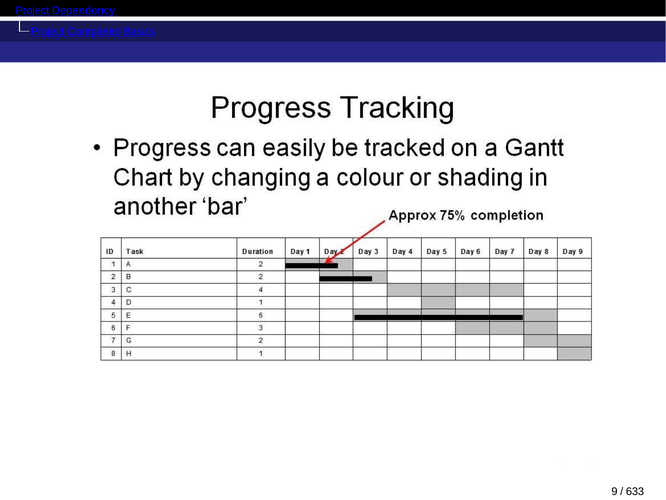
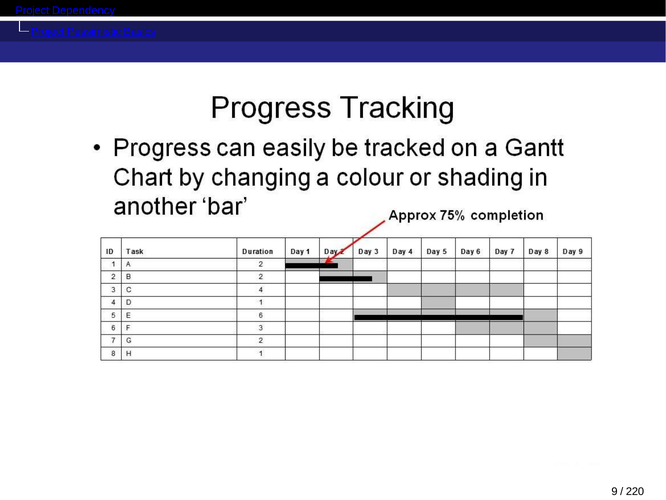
Completed: Completed -> Pessimistic
633: 633 -> 220
